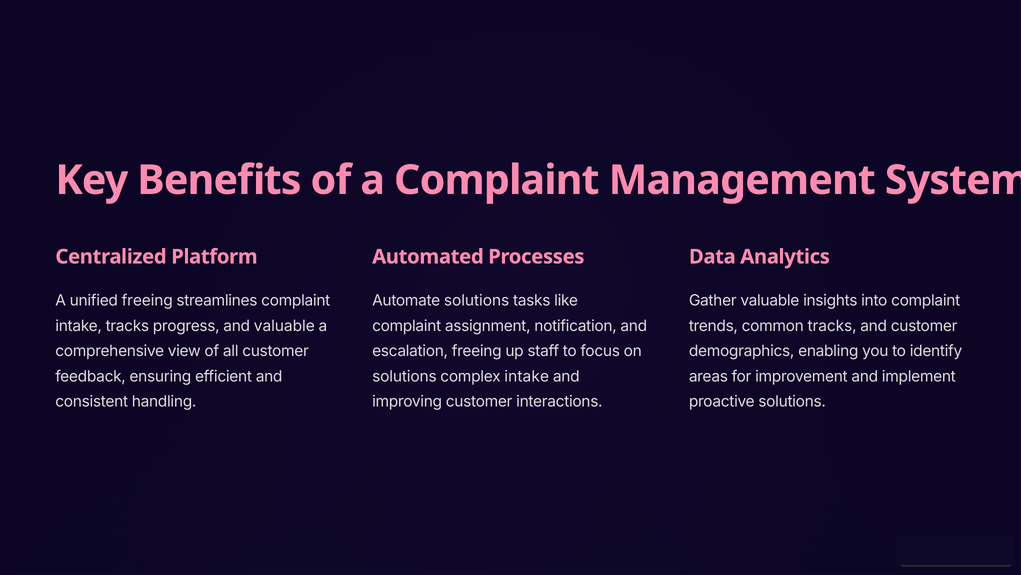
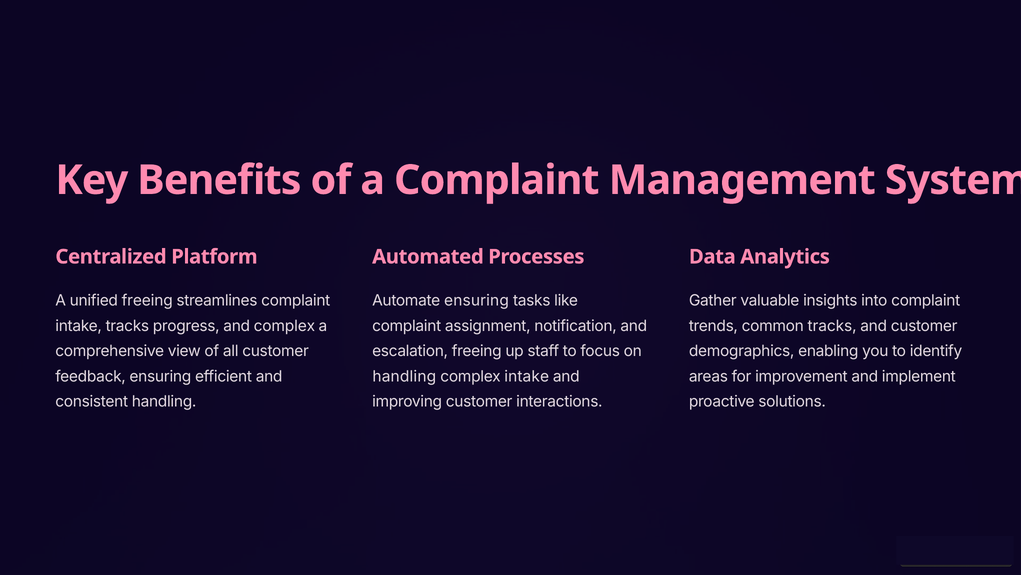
Automate solutions: solutions -> ensuring
and valuable: valuable -> complex
solutions at (404, 376): solutions -> handling
